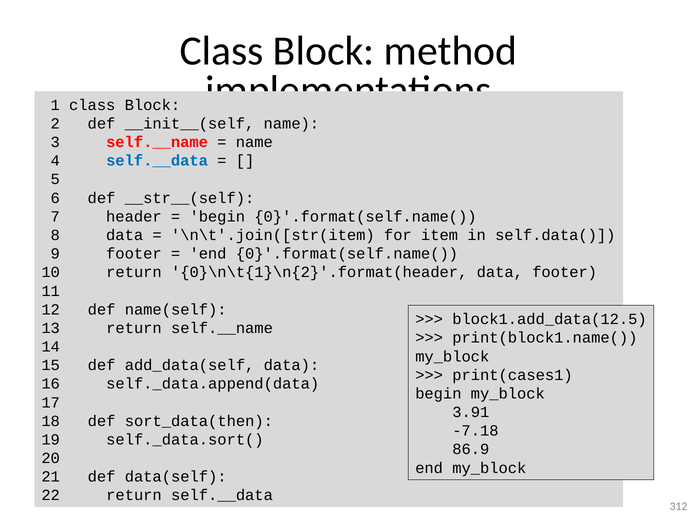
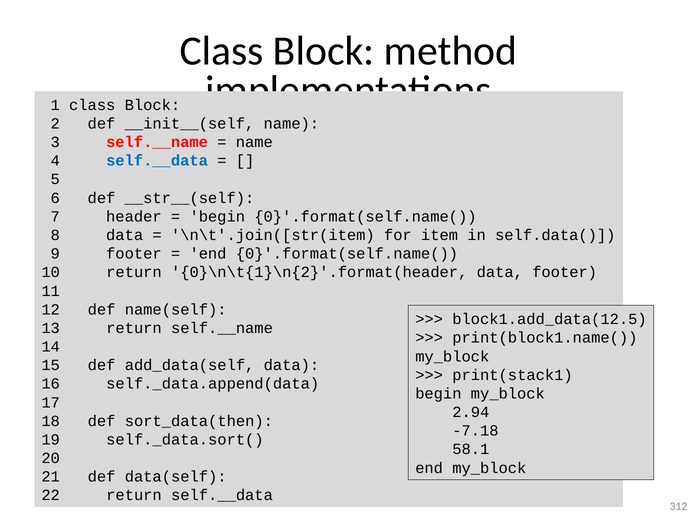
print(cases1: print(cases1 -> print(stack1
3.91: 3.91 -> 2.94
86.9: 86.9 -> 58.1
